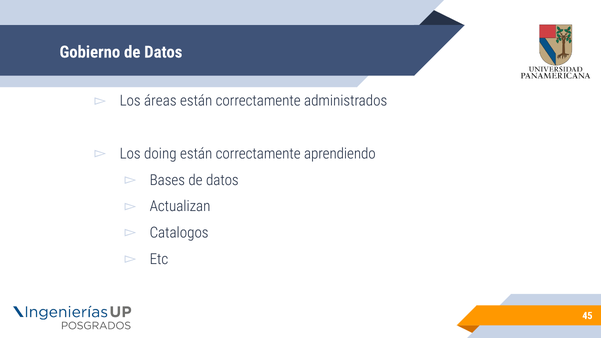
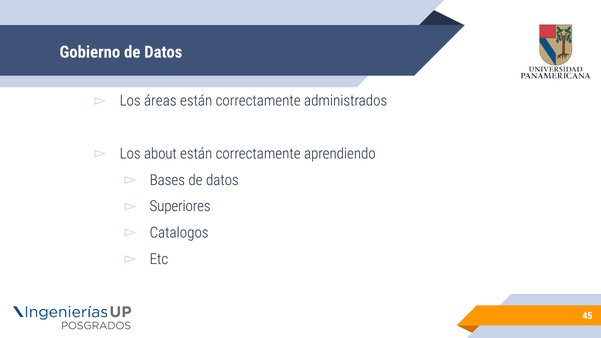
doing: doing -> about
Actualizan: Actualizan -> Superiores
